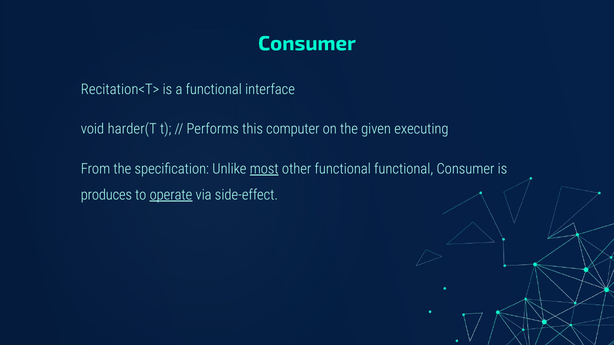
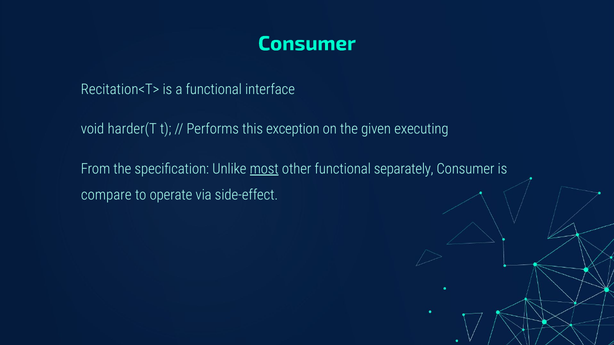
computer: computer -> exception
functional functional: functional -> separately
produces: produces -> compare
operate underline: present -> none
